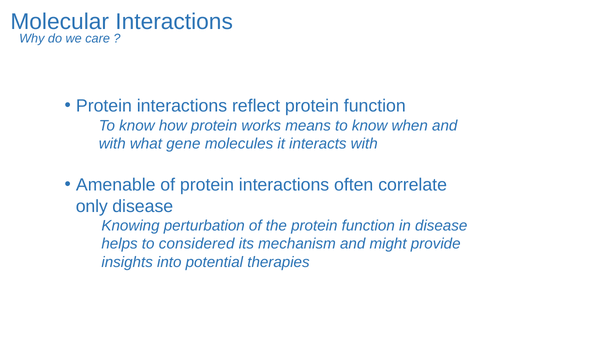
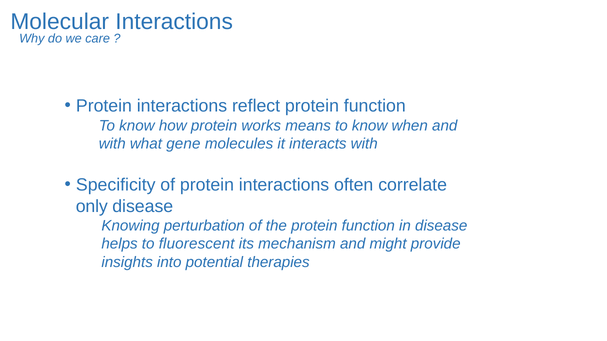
Amenable: Amenable -> Specificity
considered: considered -> fluorescent
